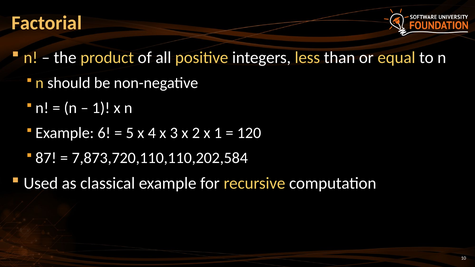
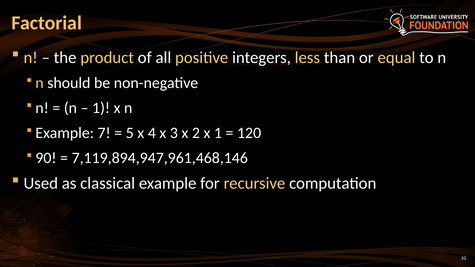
6: 6 -> 7
87: 87 -> 90
7,873,720,110,110,202,584: 7,873,720,110,110,202,584 -> 7,119,894,947,961,468,146
